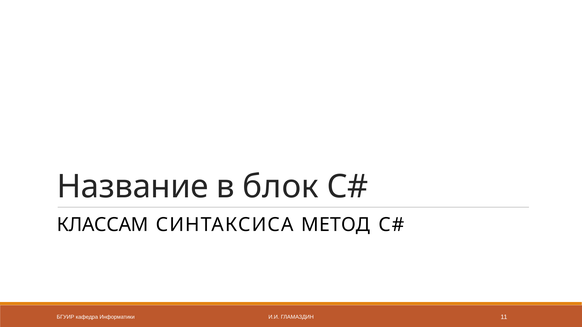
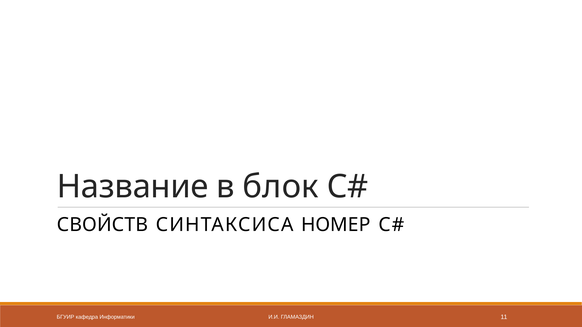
КЛАССАМ: КЛАССАМ -> СВОЙСТВ
МЕТОД: МЕТОД -> НОМЕР
